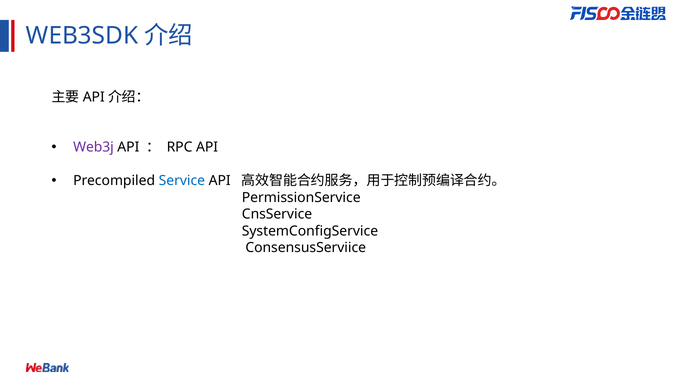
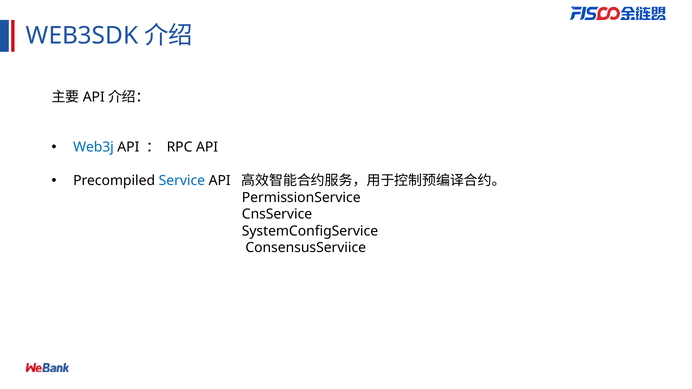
Web3j colour: purple -> blue
